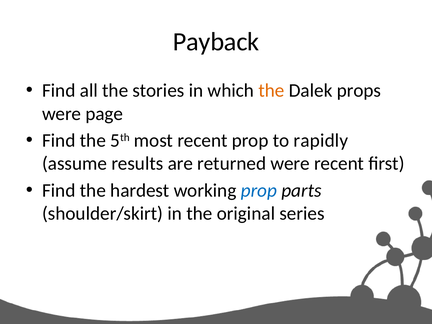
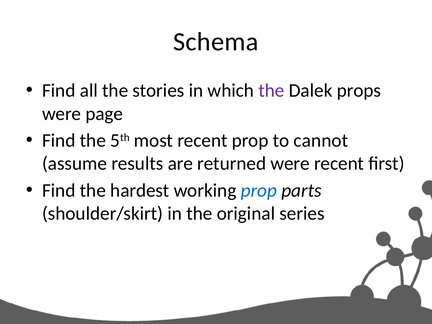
Payback: Payback -> Schema
the at (271, 91) colour: orange -> purple
rapidly: rapidly -> cannot
